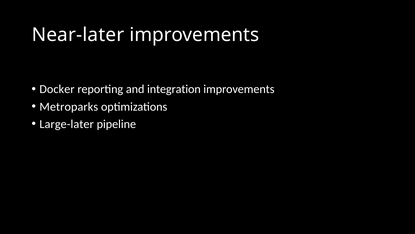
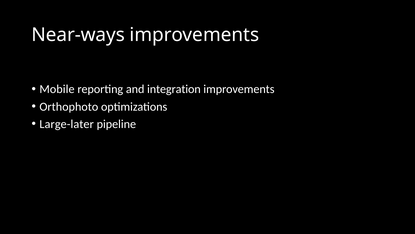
Near-later: Near-later -> Near-ways
Docker: Docker -> Mobile
Metroparks: Metroparks -> Orthophoto
